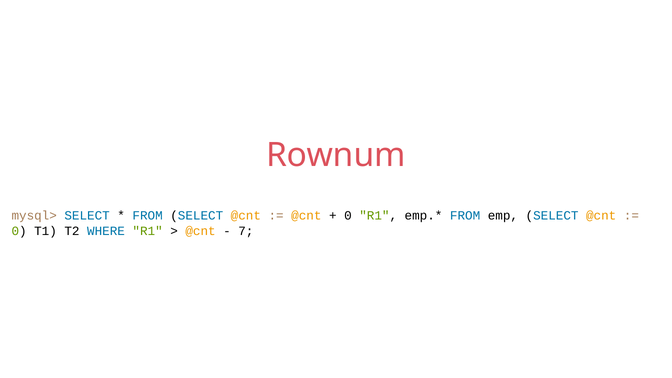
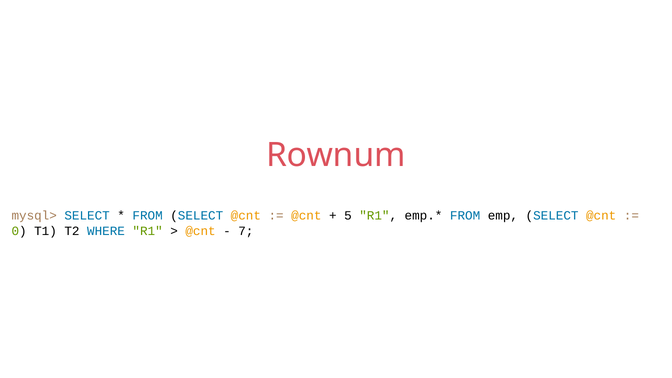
0 at (348, 216): 0 -> 5
